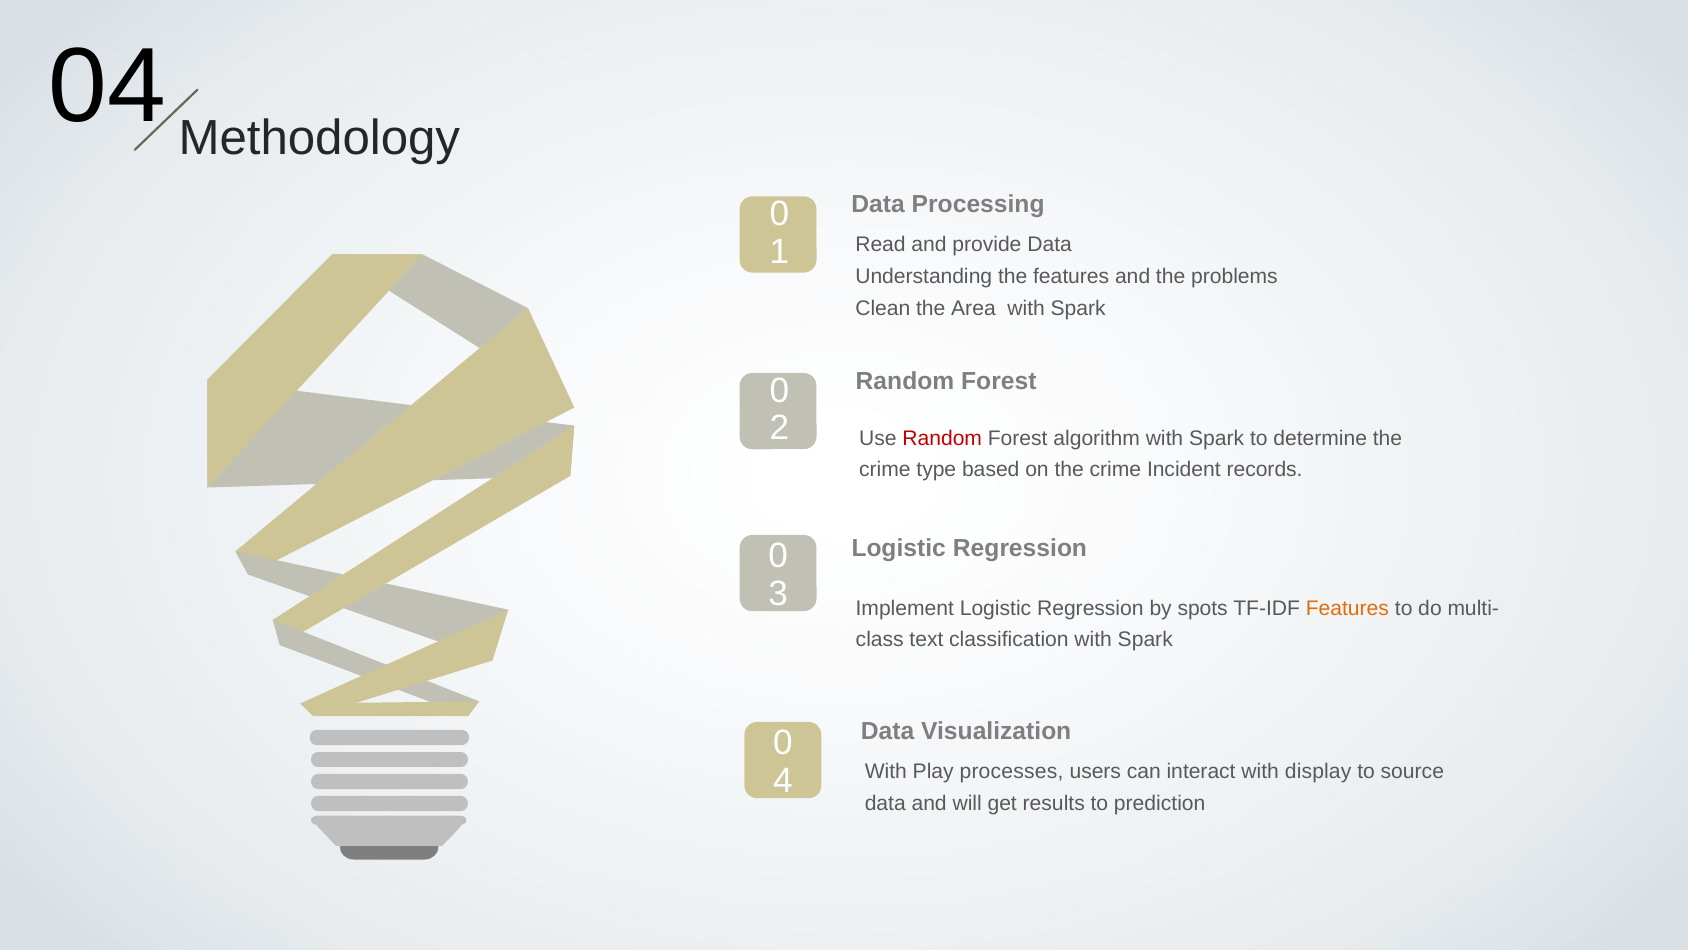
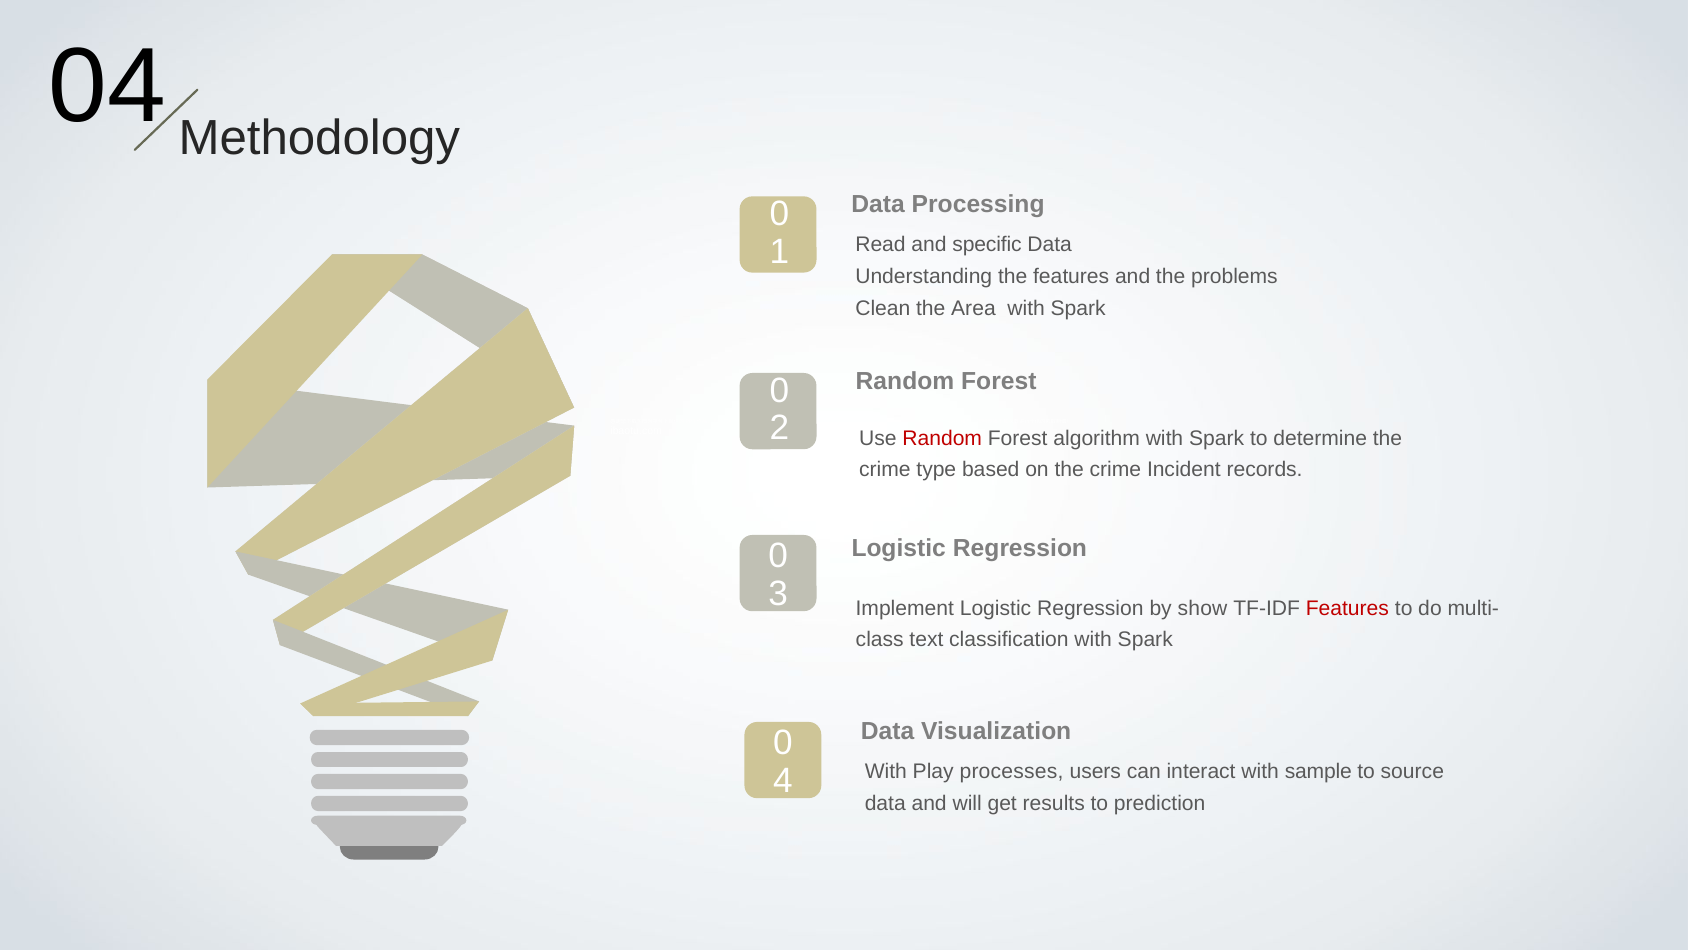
provide: provide -> specific
spots: spots -> show
Features at (1347, 608) colour: orange -> red
display: display -> sample
